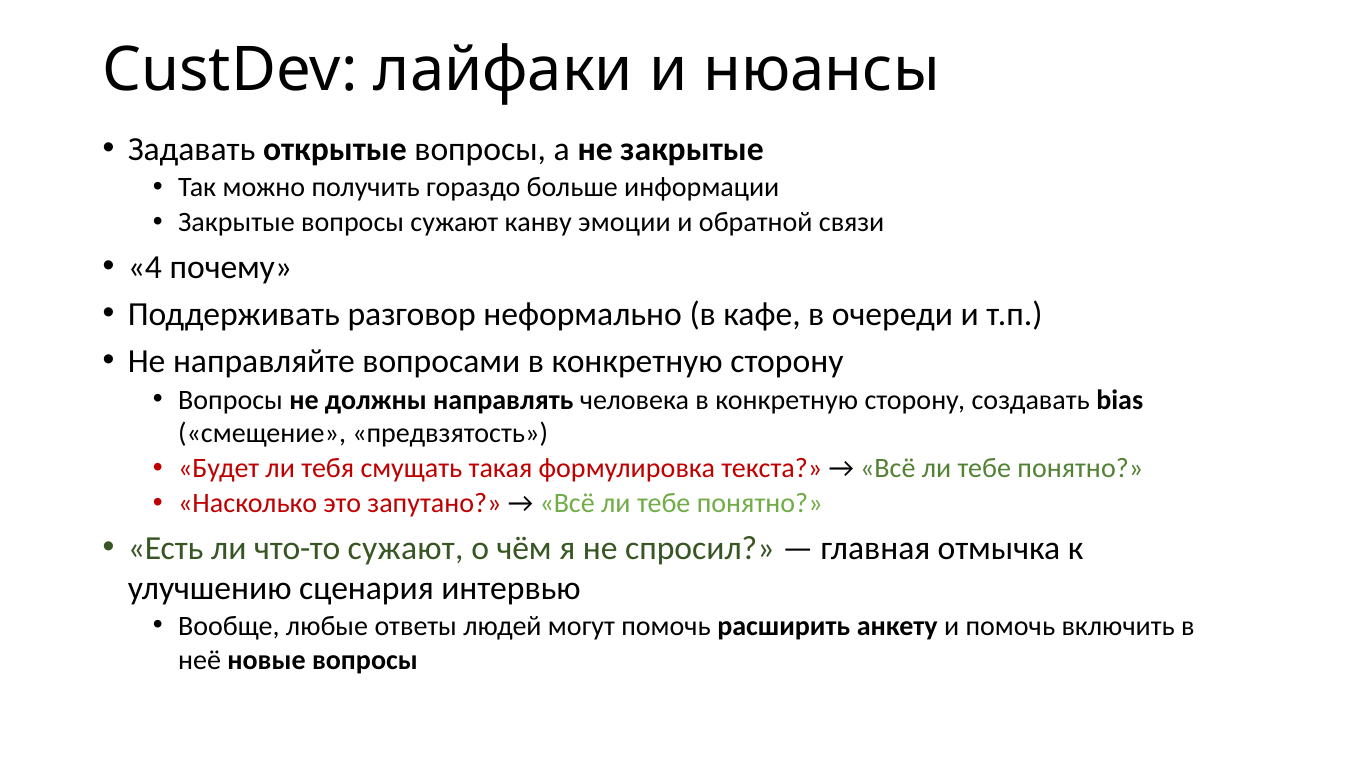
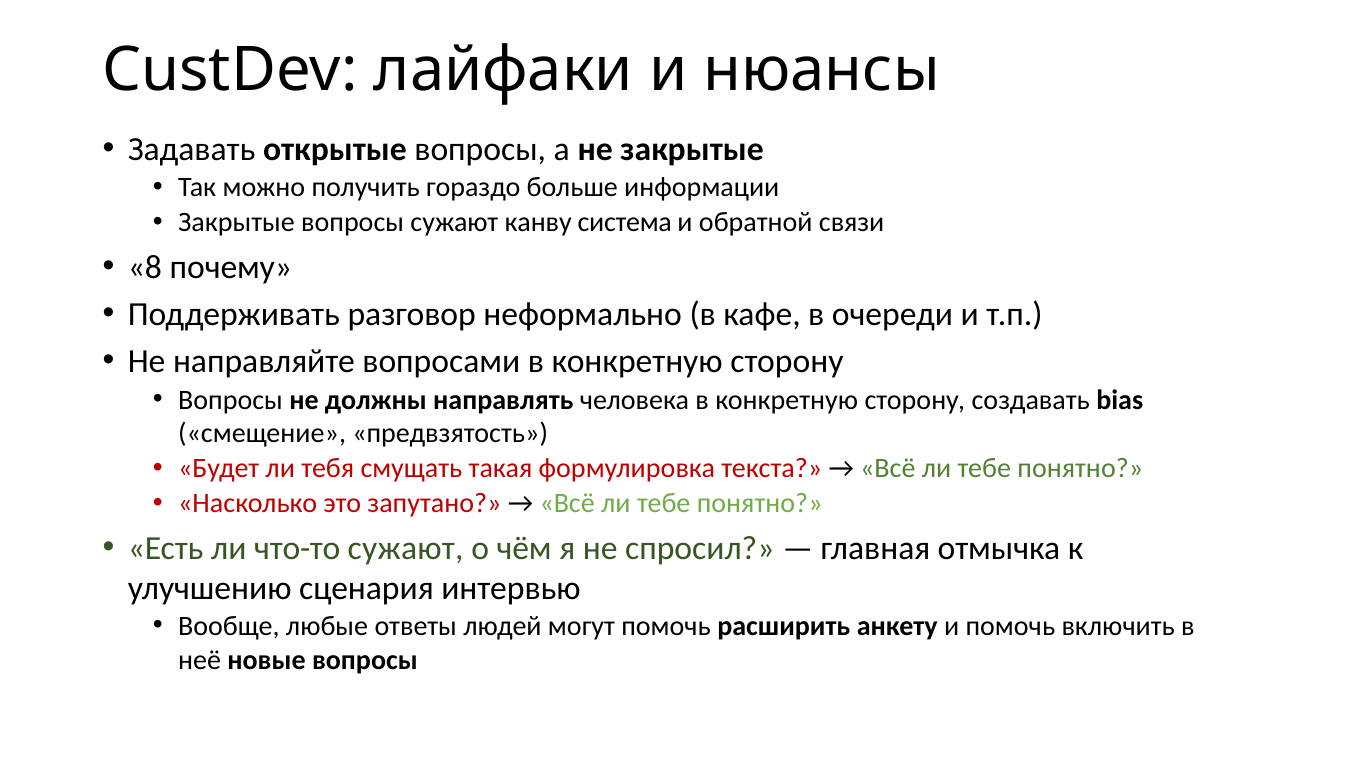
эмоции: эмоции -> система
4: 4 -> 8
